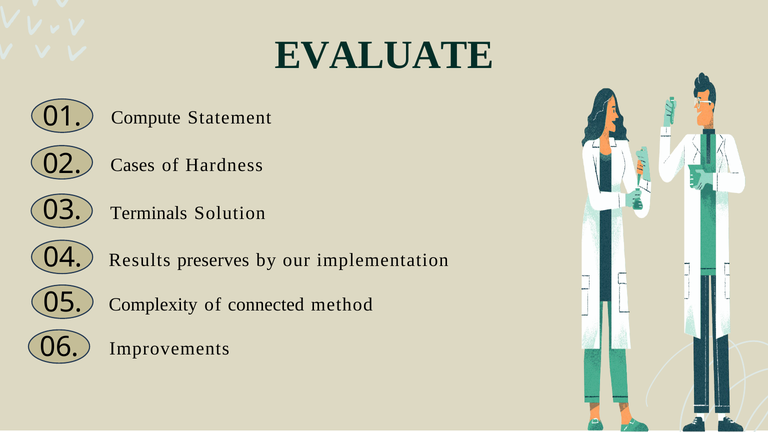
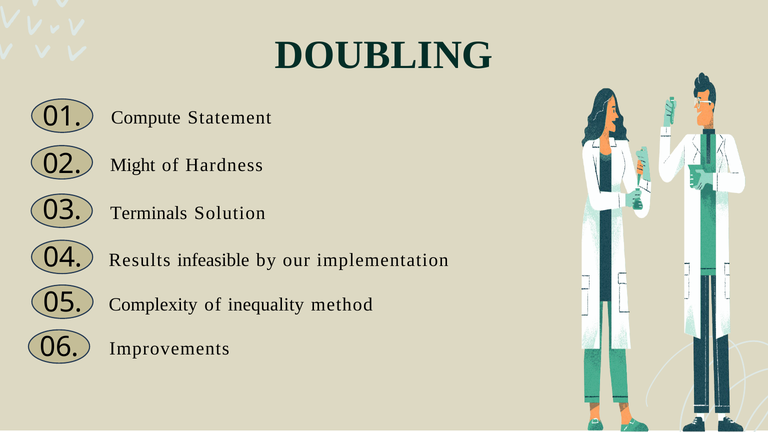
EVALUATE: EVALUATE -> DOUBLING
Cases: Cases -> Might
preserves: preserves -> infeasible
connected: connected -> inequality
